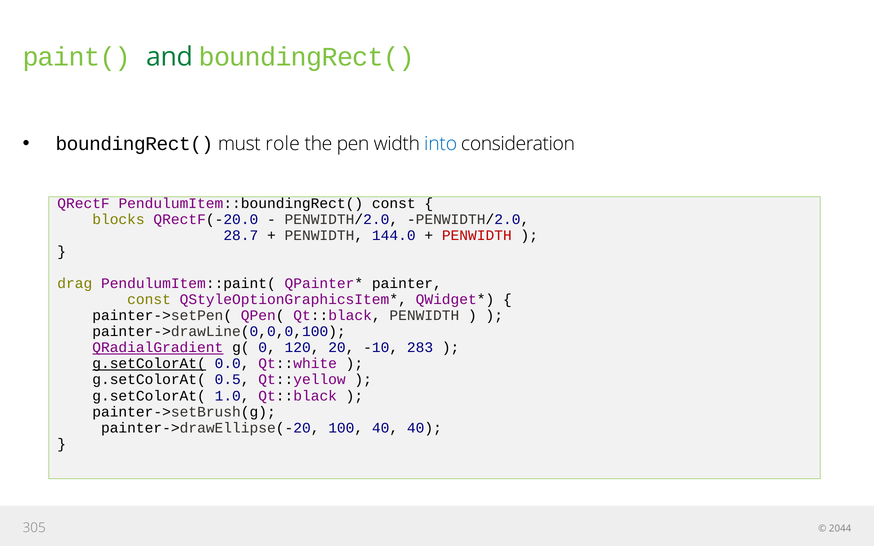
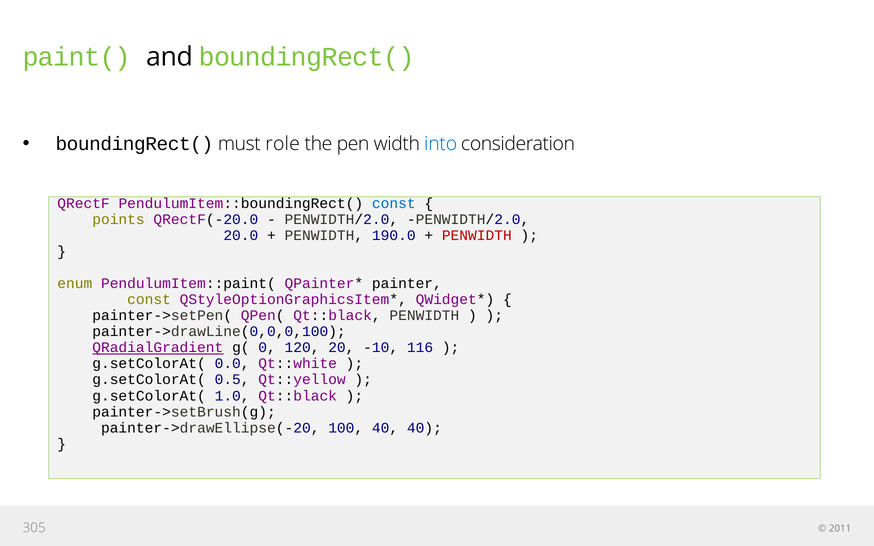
and colour: green -> black
const at (394, 203) colour: black -> blue
blocks: blocks -> points
28.7: 28.7 -> 20.0
144.0: 144.0 -> 190.0
drag: drag -> enum
283: 283 -> 116
g.setColorAt( at (149, 364) underline: present -> none
2044: 2044 -> 2011
